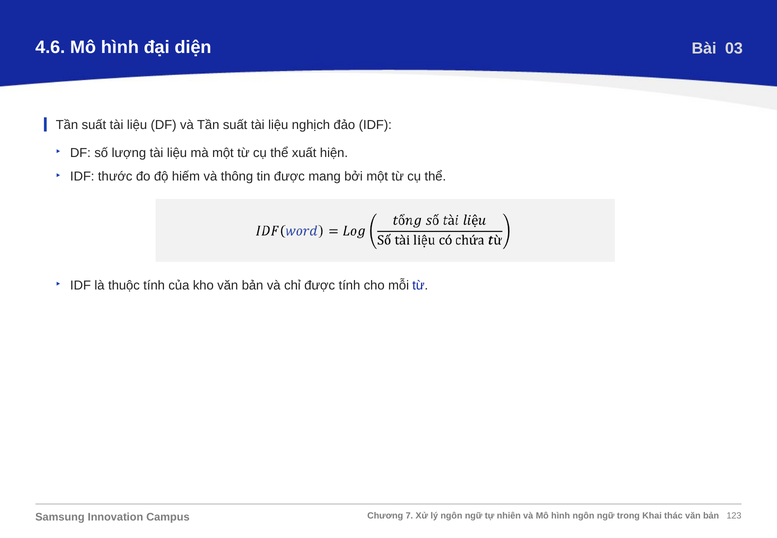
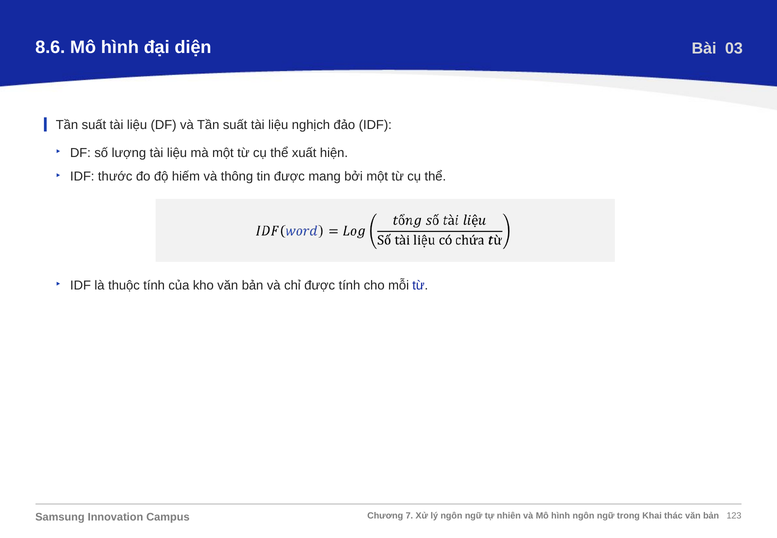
4.6: 4.6 -> 8.6
